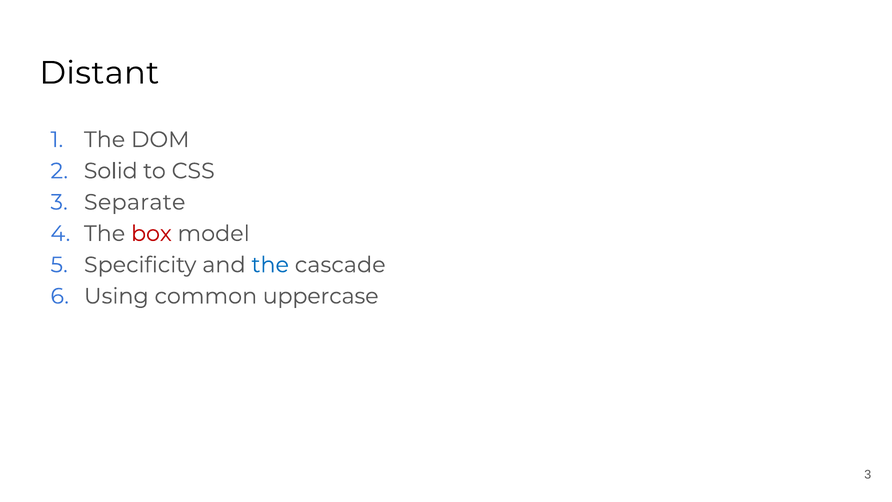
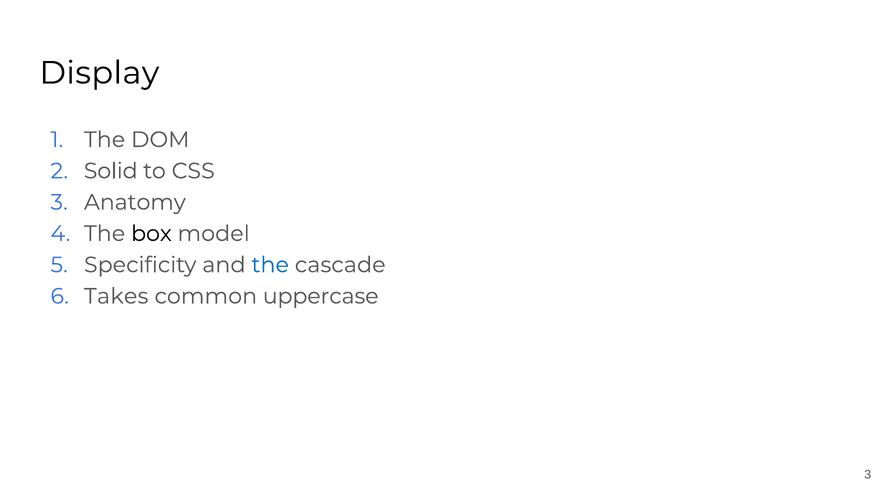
Distant: Distant -> Display
Separate: Separate -> Anatomy
box colour: red -> black
Using: Using -> Takes
